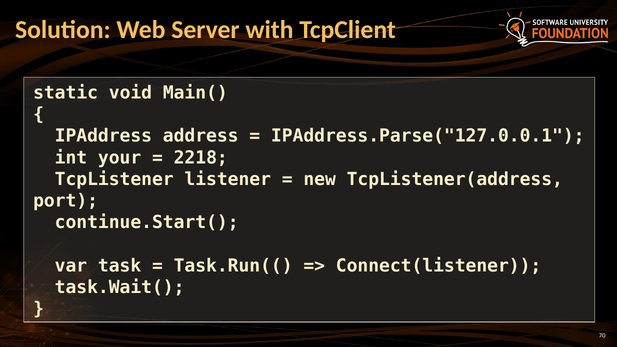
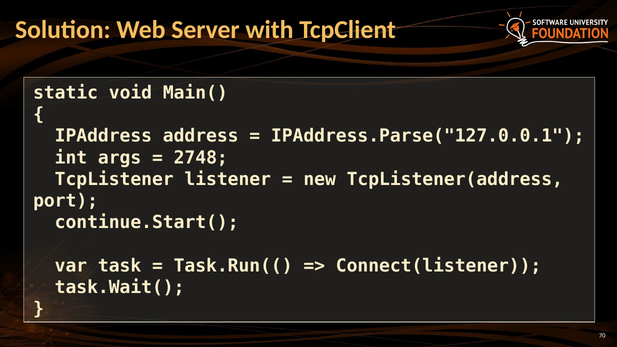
your: your -> args
2218: 2218 -> 2748
